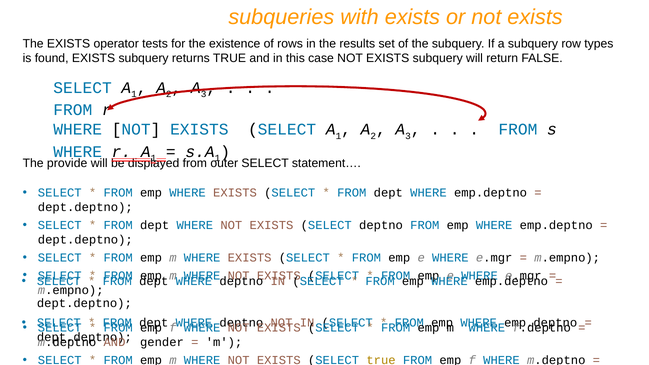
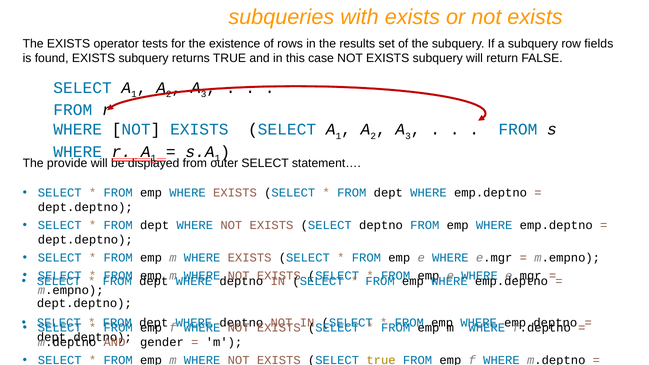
types: types -> fields
